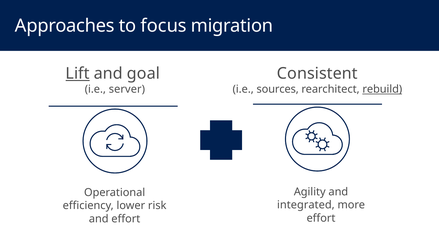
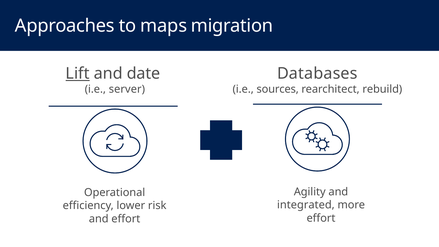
focus: focus -> maps
goal: goal -> date
Consistent: Consistent -> Databases
rebuild underline: present -> none
